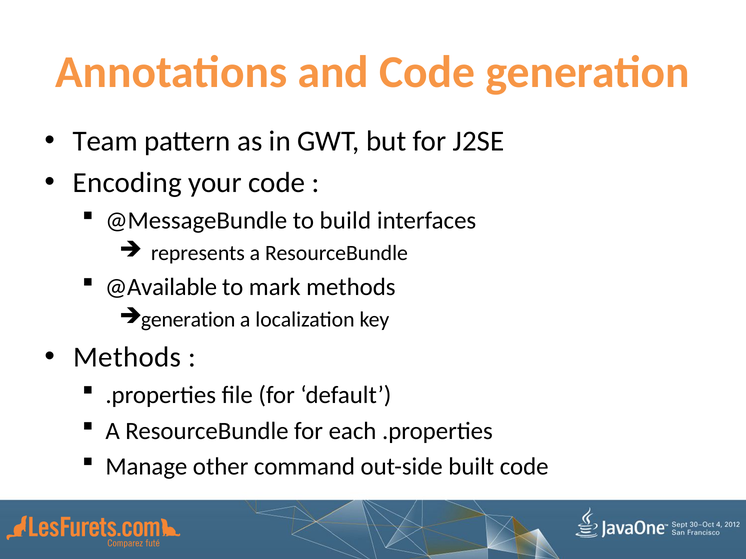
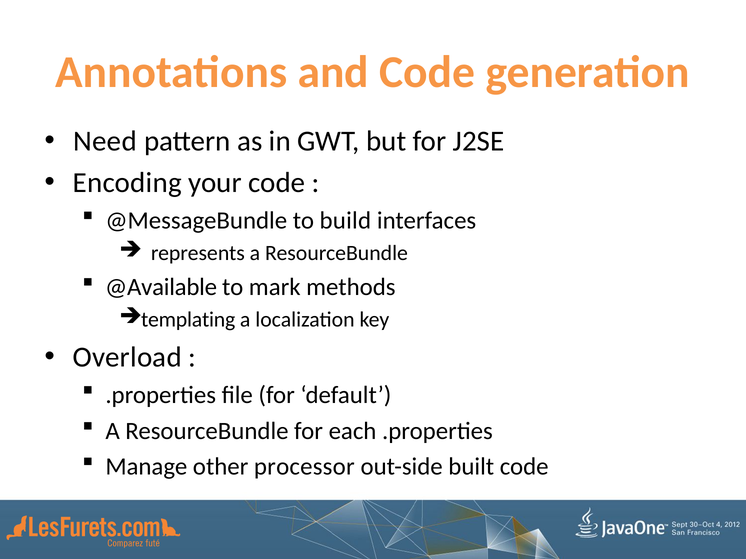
Team: Team -> Need
generation at (188, 320): generation -> templating
Methods at (127, 358): Methods -> Overload
command: command -> processor
